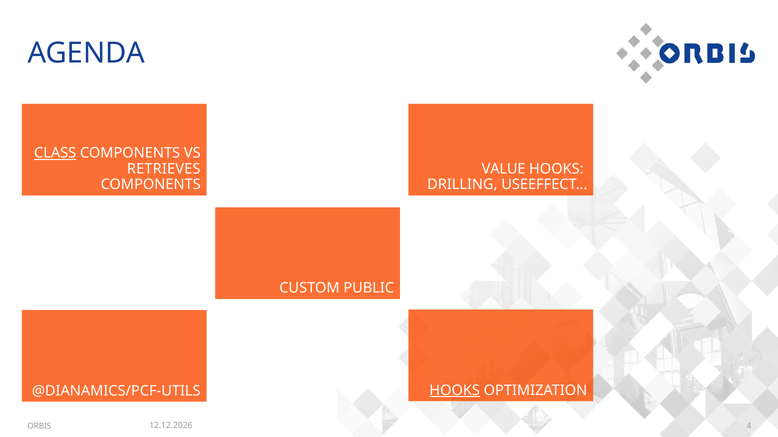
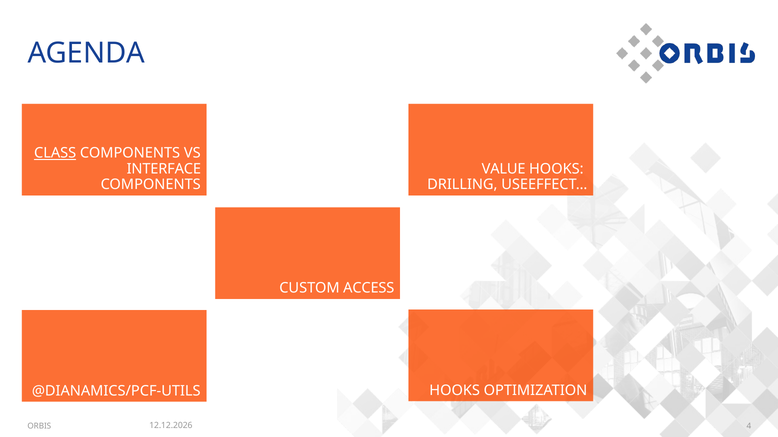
RETRIEVES: RETRIEVES -> INTERFACE
PUBLIC: PUBLIC -> ACCESS
HOOKS at (455, 391) underline: present -> none
